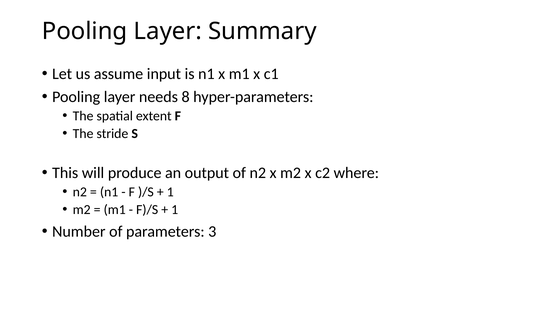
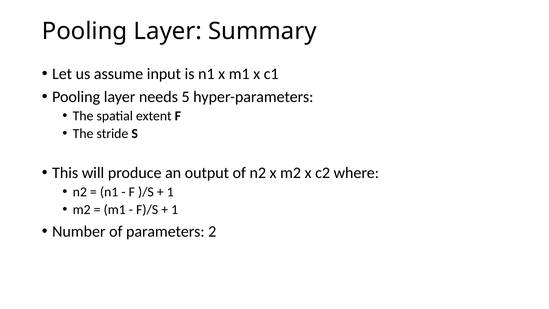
8: 8 -> 5
3: 3 -> 2
